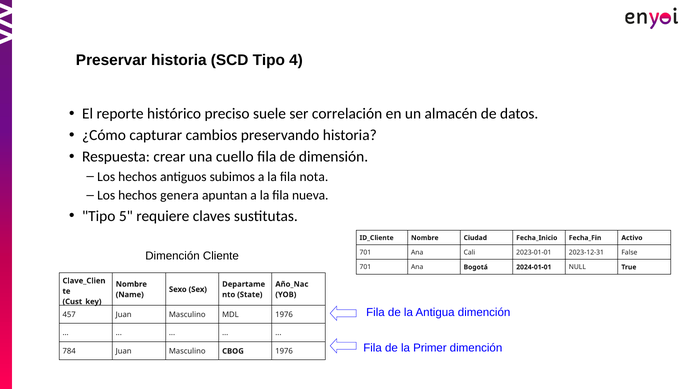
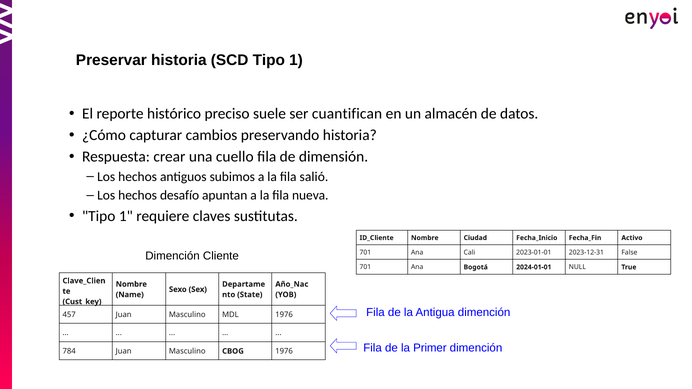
SCD Tipo 4: 4 -> 1
correlación: correlación -> cuantifican
nota: nota -> salió
genera: genera -> desafío
5 at (126, 216): 5 -> 1
